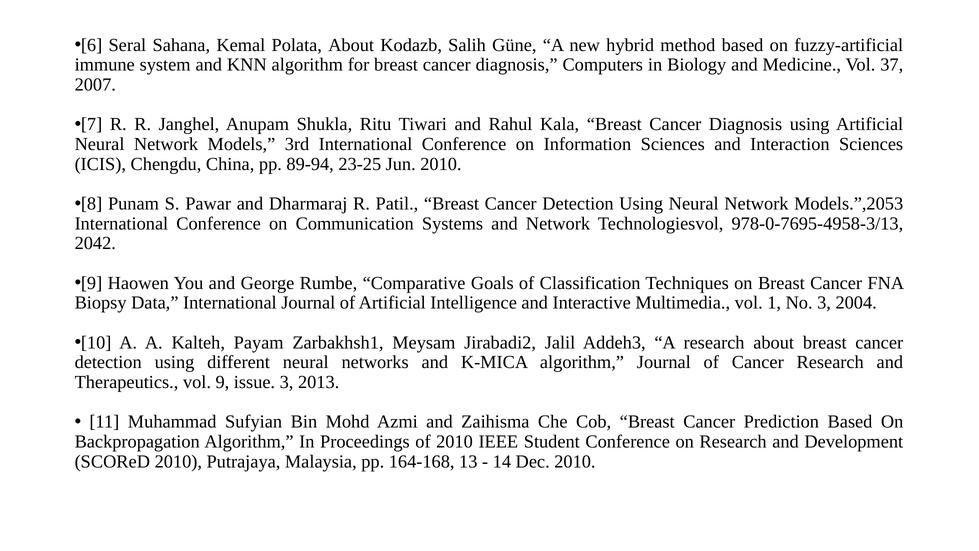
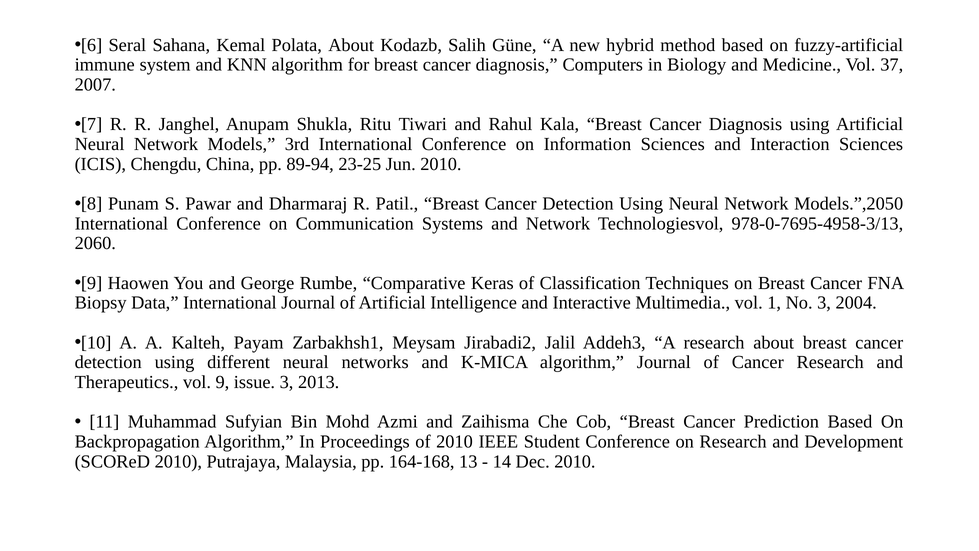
Models.”,2053: Models.”,2053 -> Models.”,2050
2042: 2042 -> 2060
Goals: Goals -> Keras
